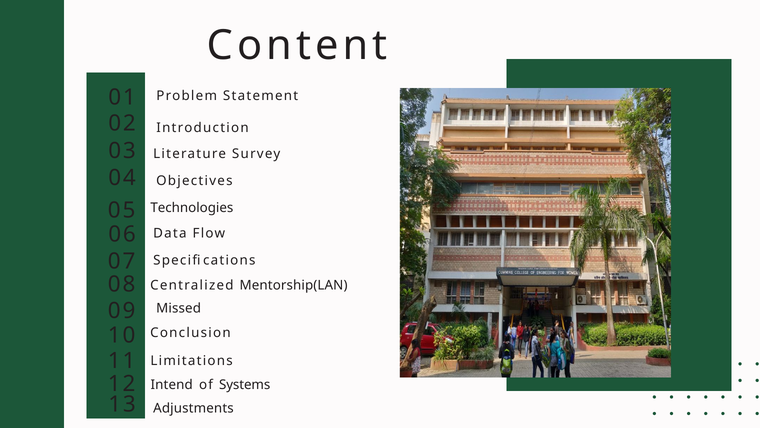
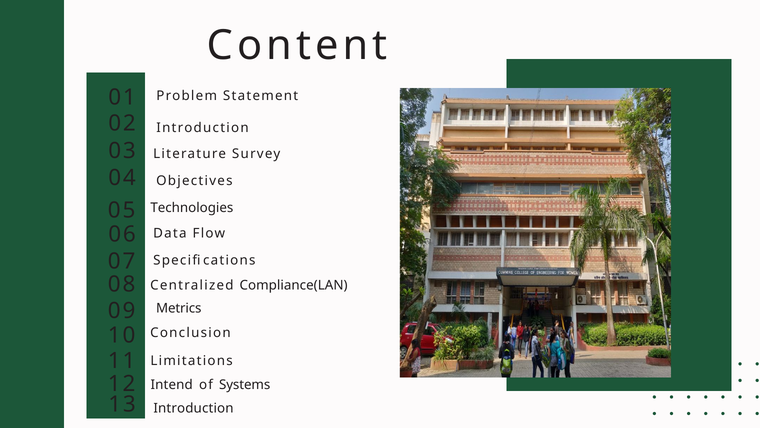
Mentorship(LAN: Mentorship(LAN -> Compliance(LAN
Missed: Missed -> Metrics
Adjustments at (193, 408): Adjustments -> Introduction
